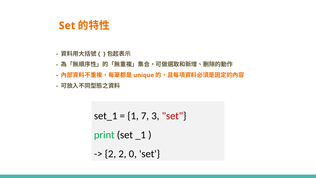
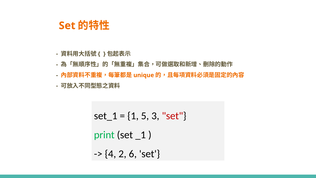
7: 7 -> 5
2 at (110, 154): 2 -> 4
0: 0 -> 6
